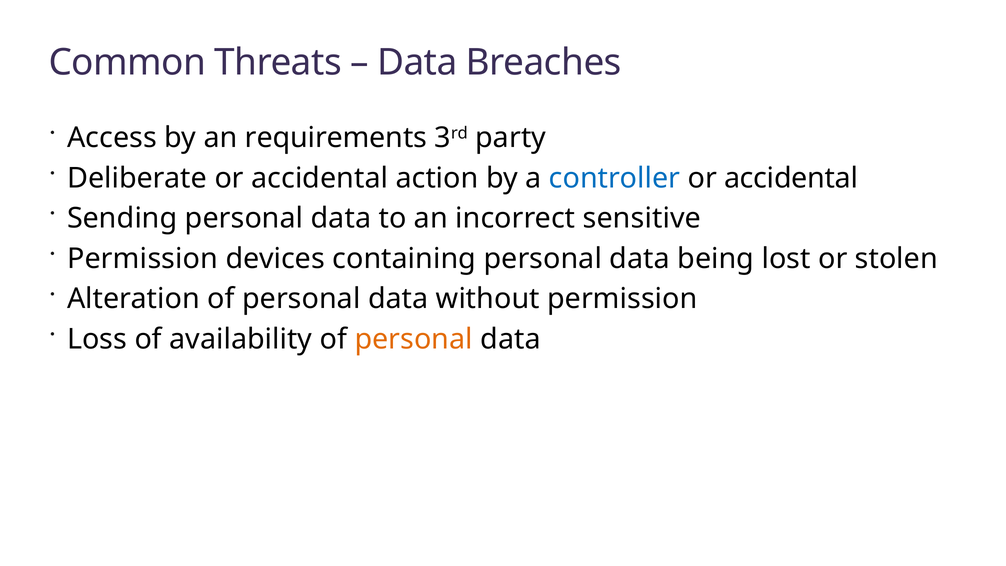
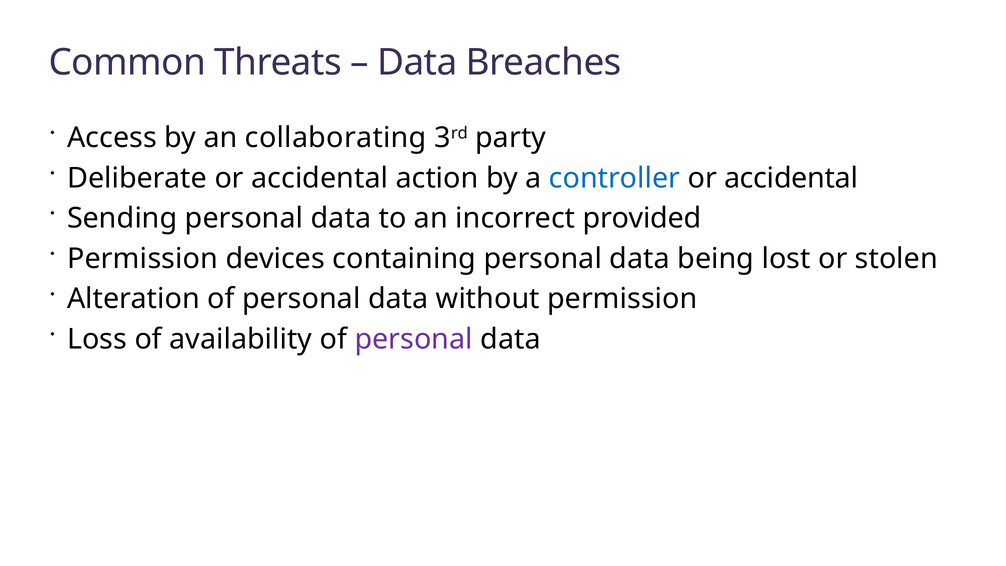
requirements: requirements -> collaborating
sensitive: sensitive -> provided
personal at (414, 339) colour: orange -> purple
